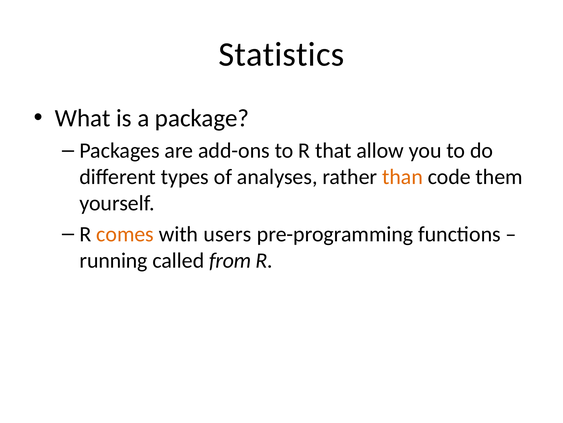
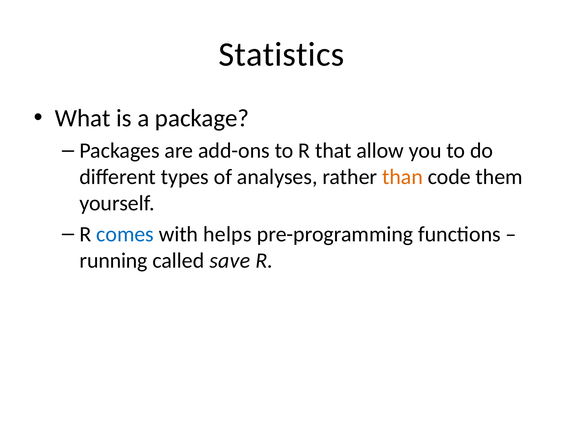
comes colour: orange -> blue
users: users -> helps
from: from -> save
